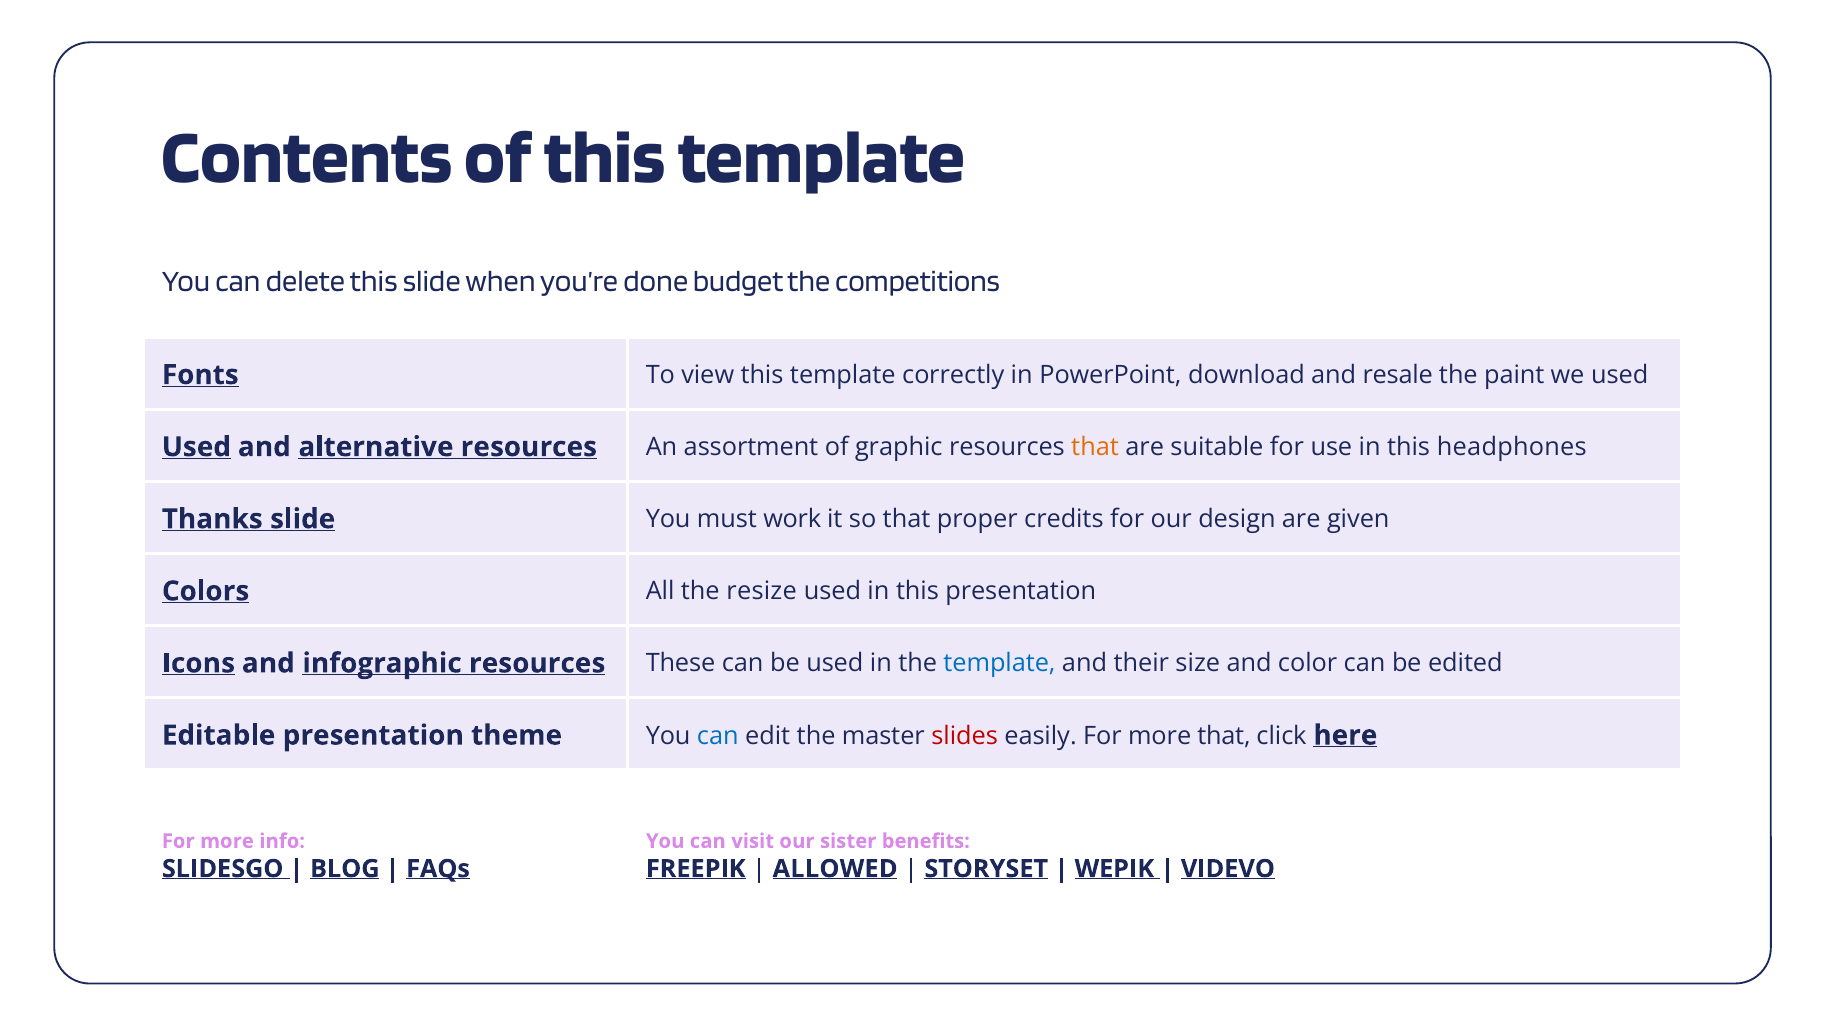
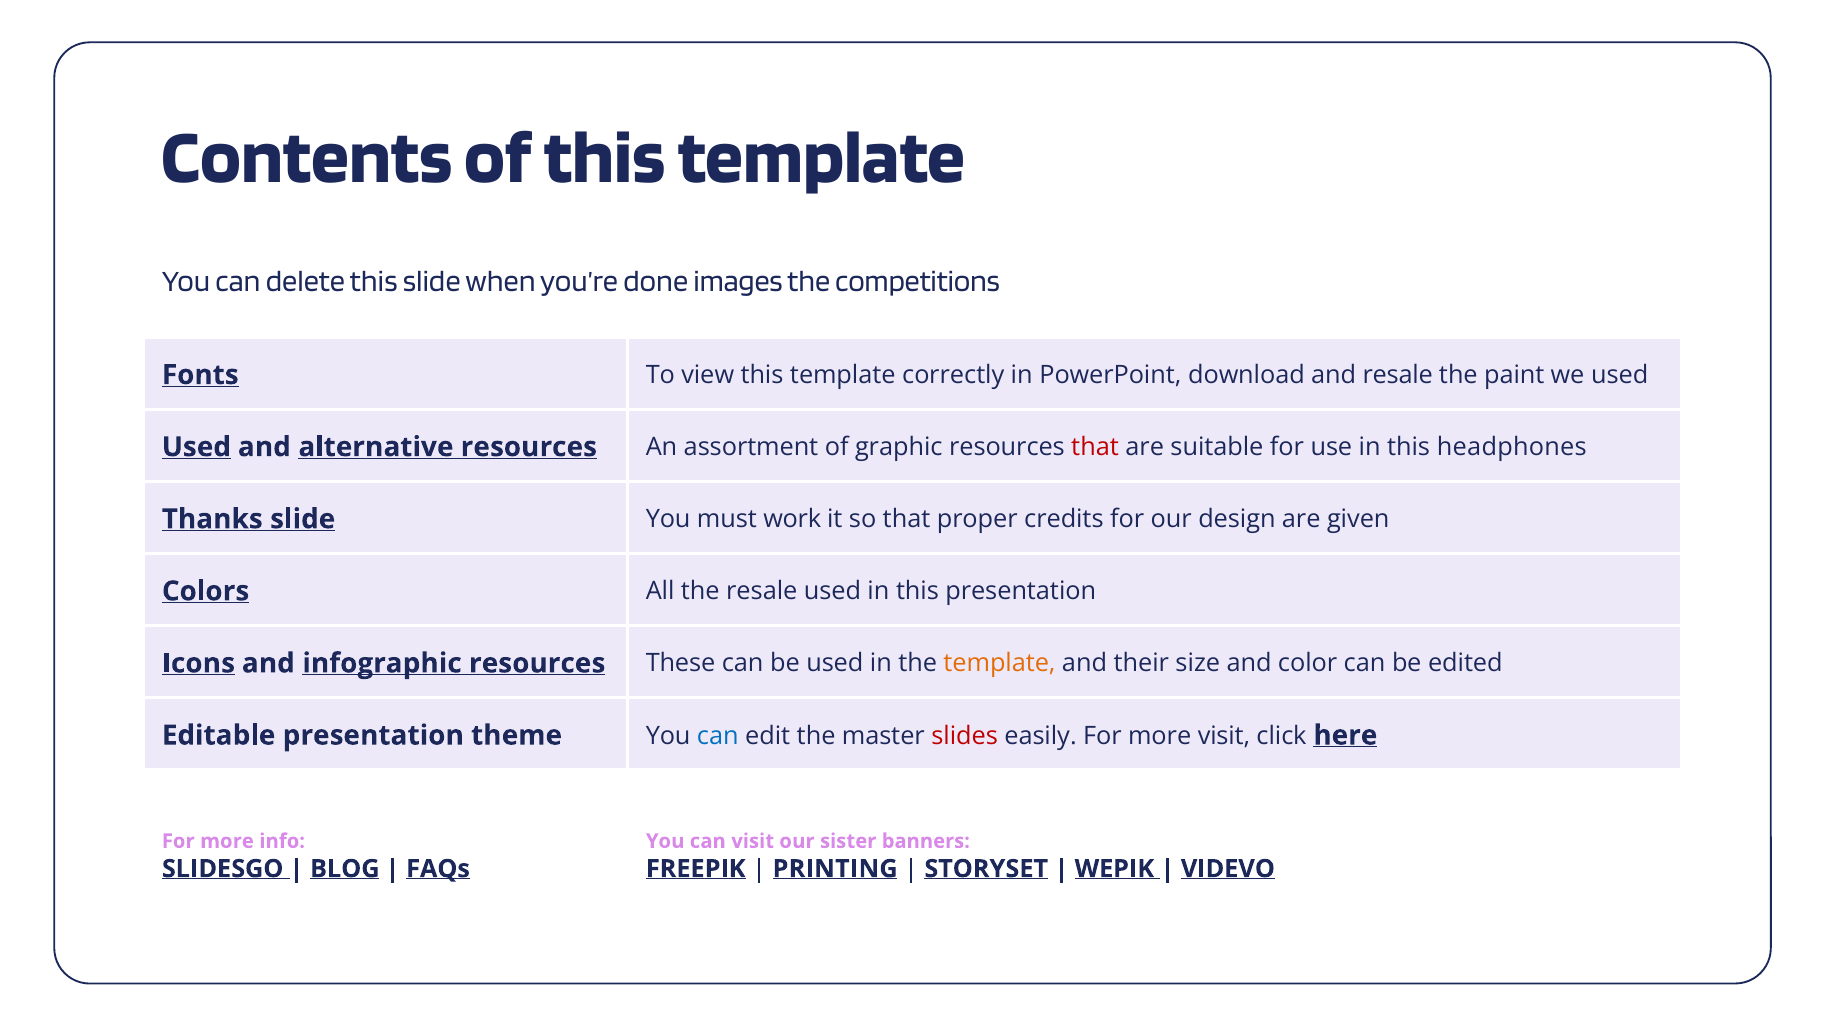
budget: budget -> images
that at (1095, 447) colour: orange -> red
the resize: resize -> resale
template at (999, 664) colour: blue -> orange
more that: that -> visit
benefits: benefits -> banners
ALLOWED: ALLOWED -> PRINTING
